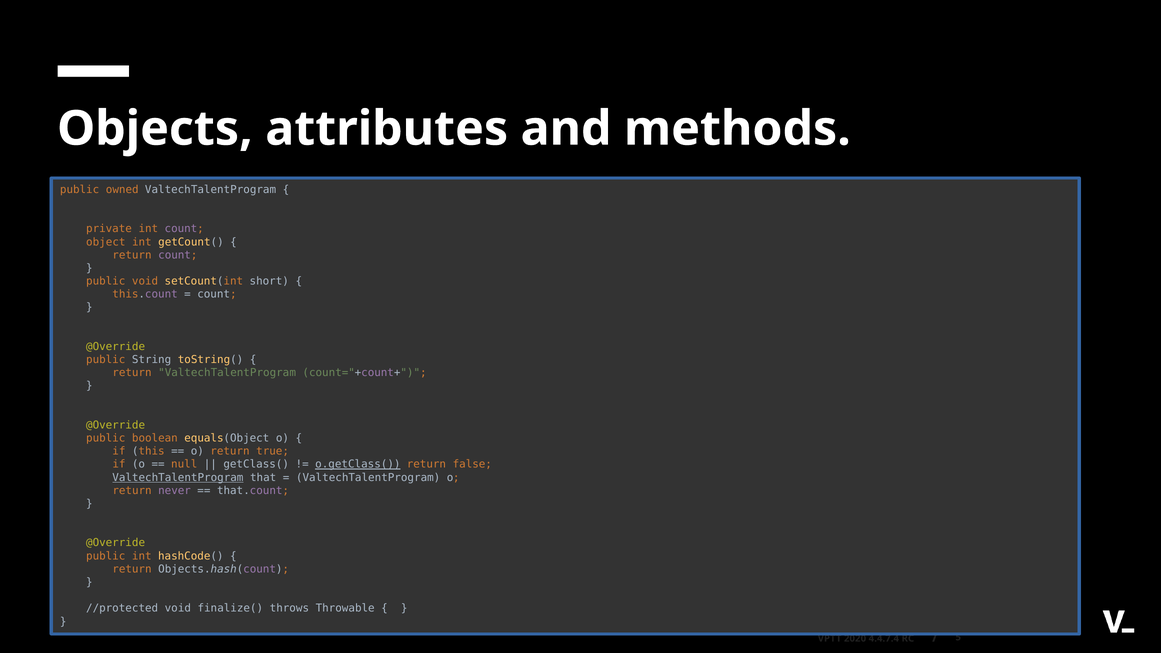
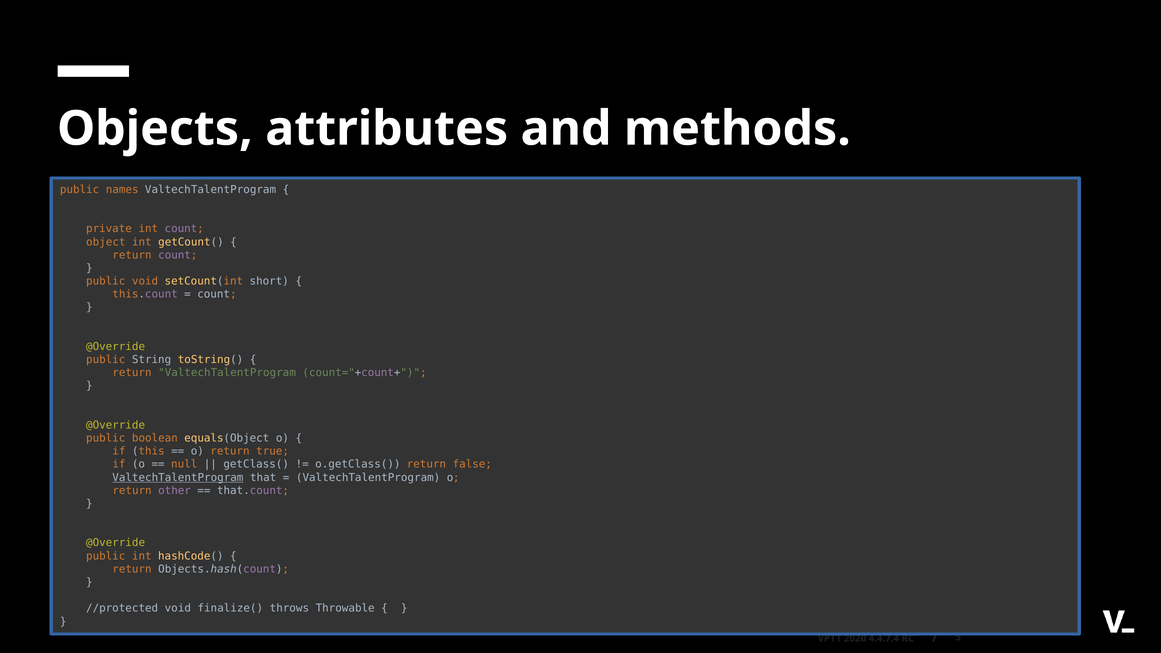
owned: owned -> names
o.getClass( underline: present -> none
never: never -> other
